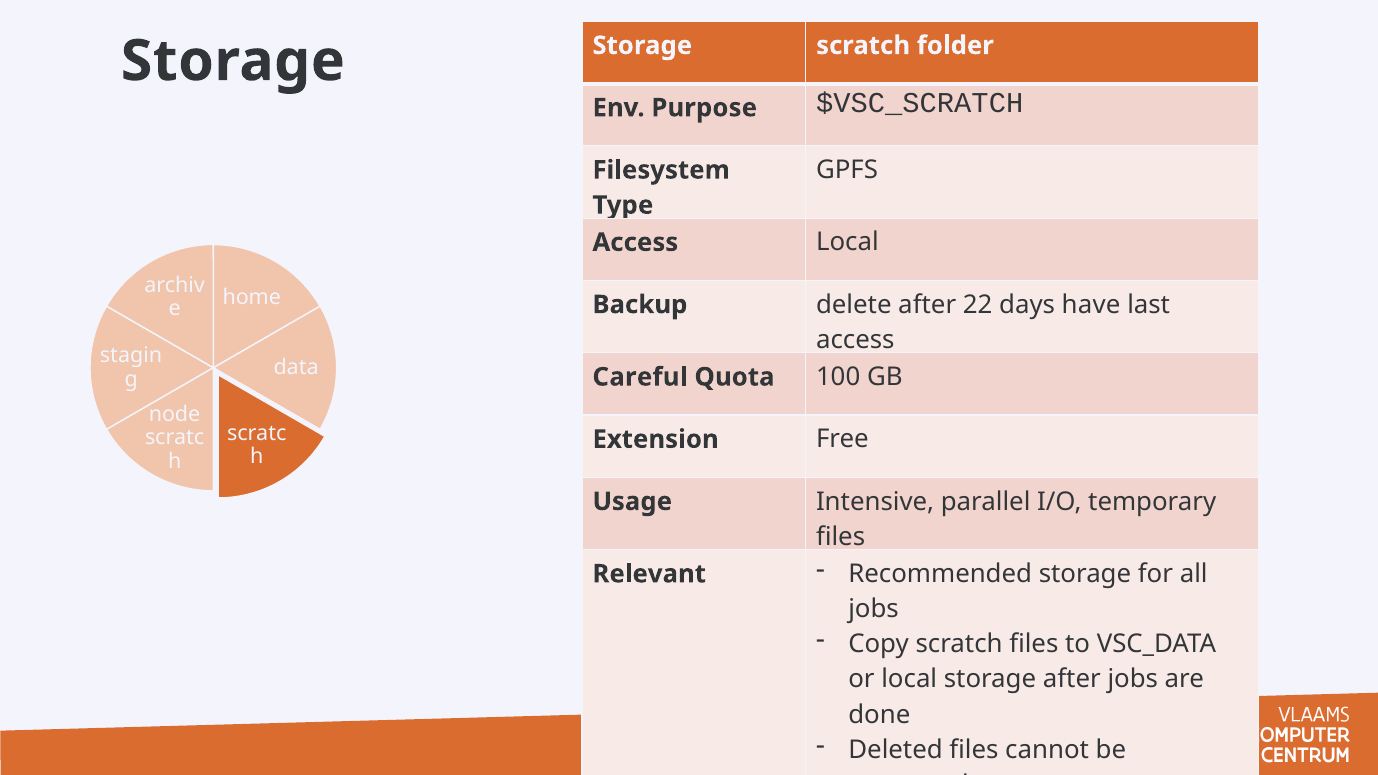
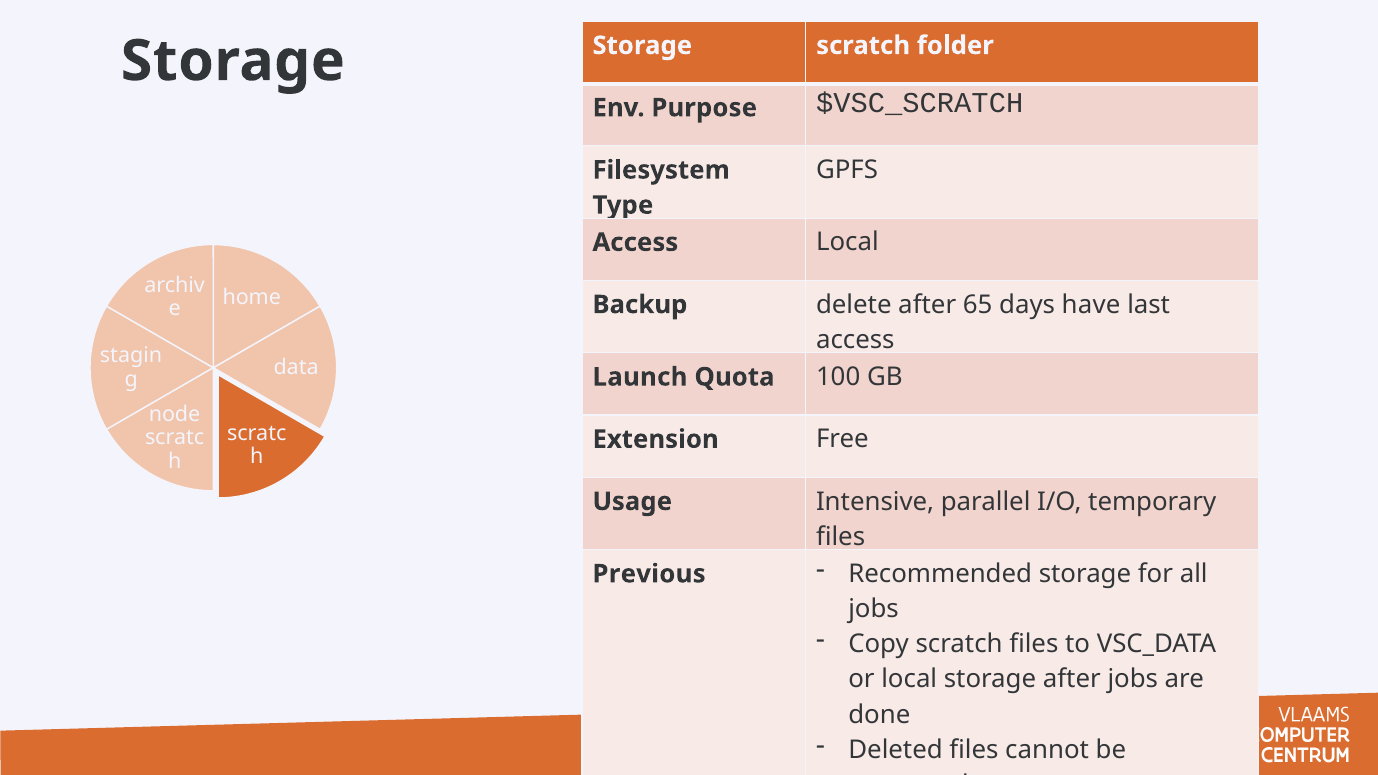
22: 22 -> 65
Careful: Careful -> Launch
Relevant: Relevant -> Previous
